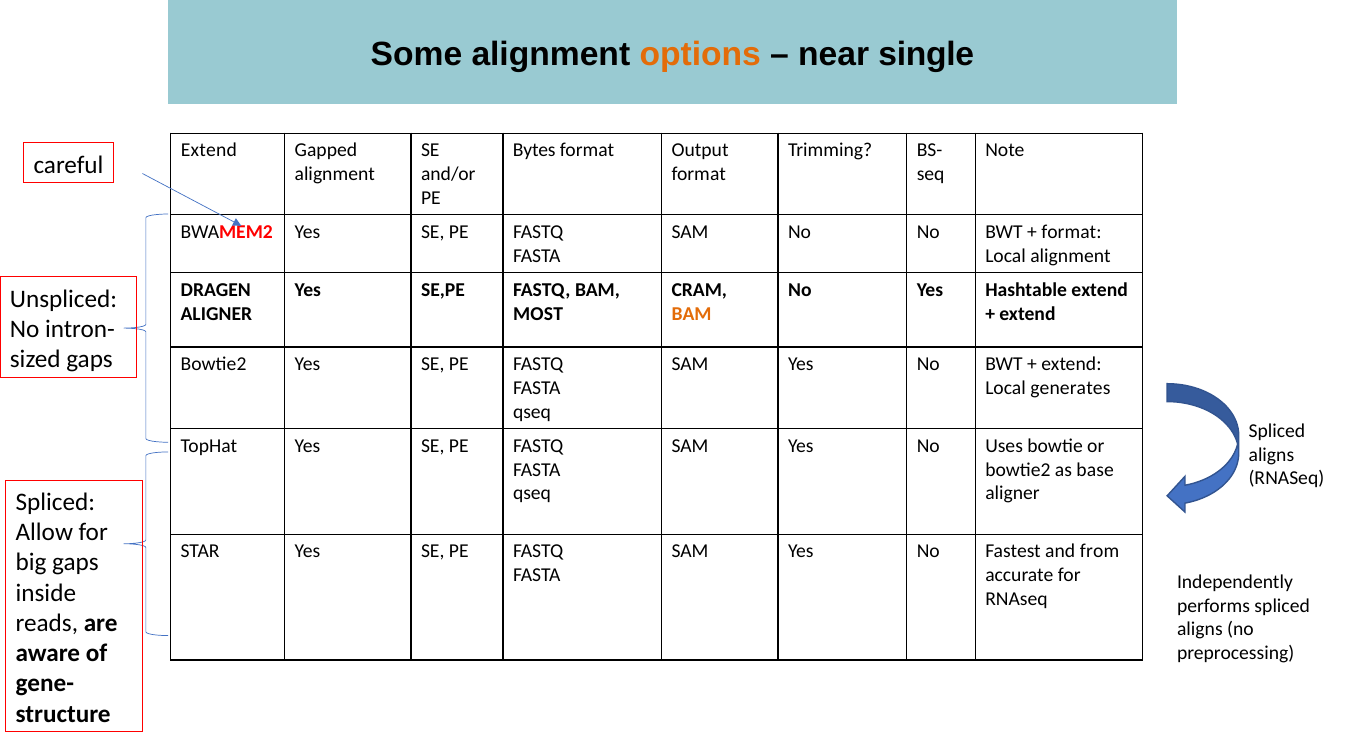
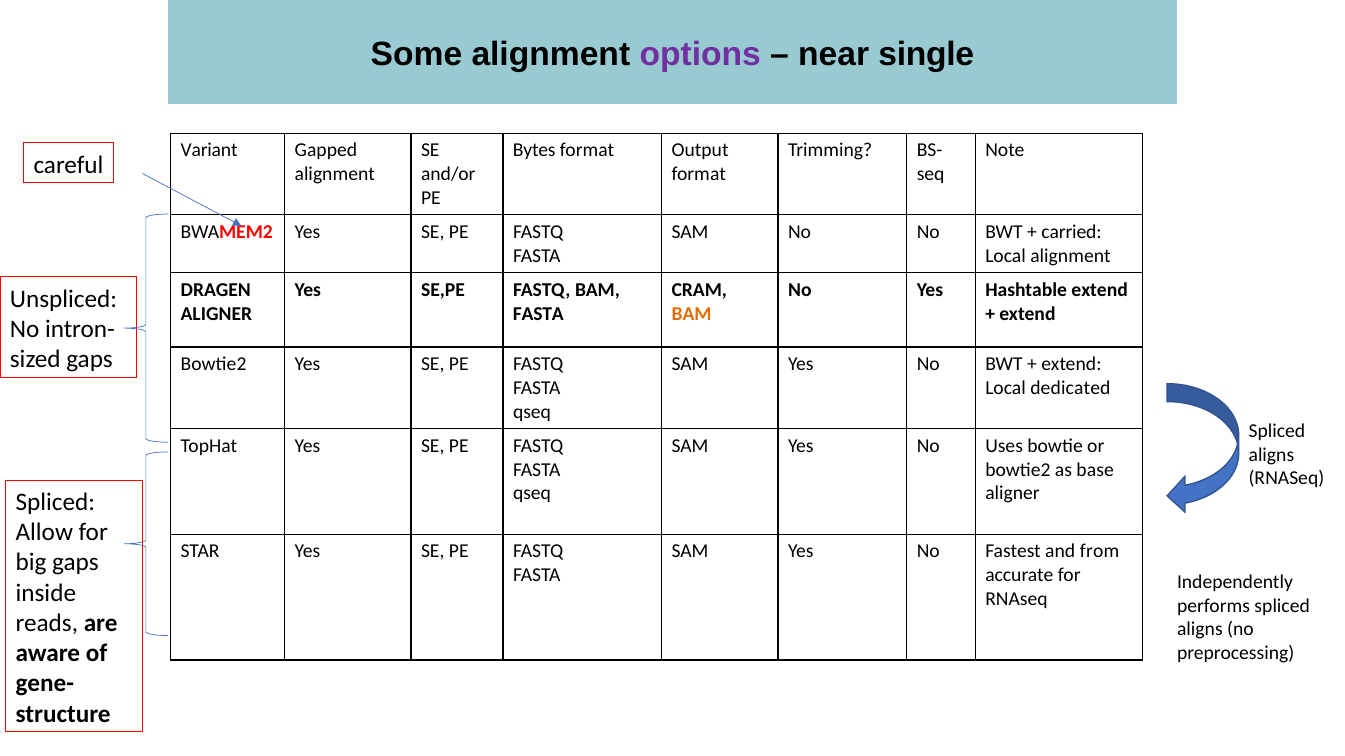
options colour: orange -> purple
Extend at (209, 151): Extend -> Variant
format at (1071, 232): format -> carried
MOST at (538, 314): MOST -> FASTA
generates: generates -> dedicated
